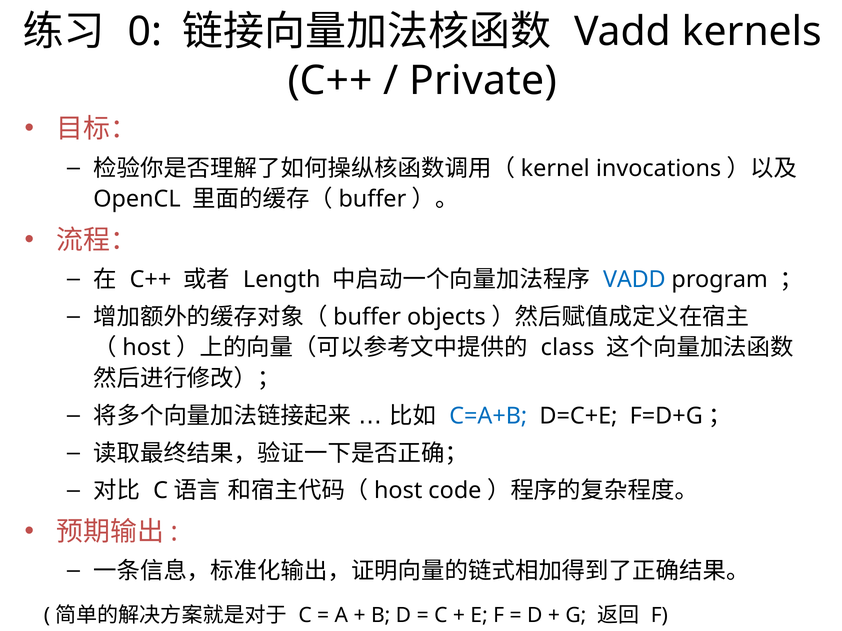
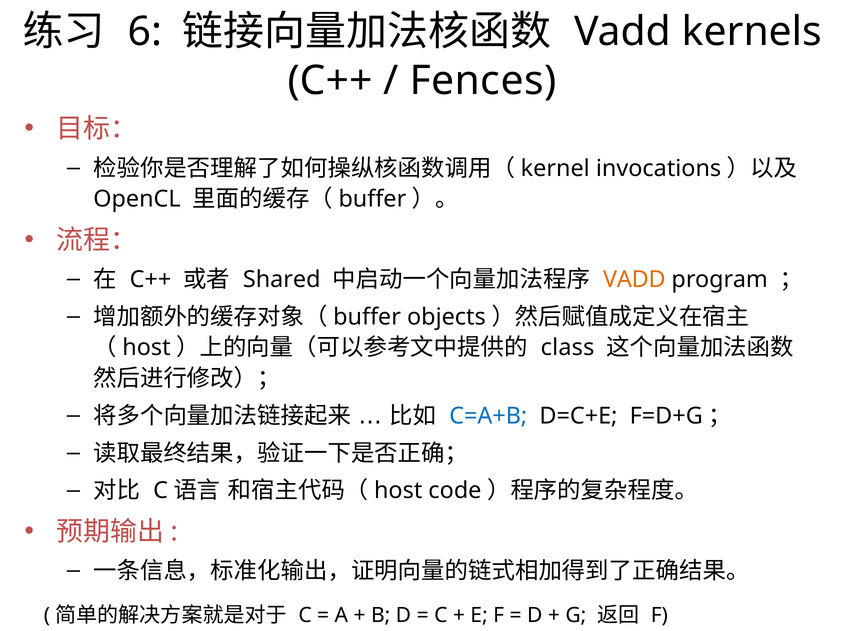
0: 0 -> 6
Private: Private -> Fences
Length: Length -> Shared
VADD at (634, 280) colour: blue -> orange
